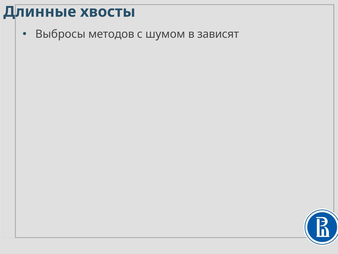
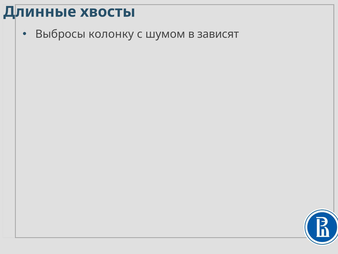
методов: методов -> колонку
